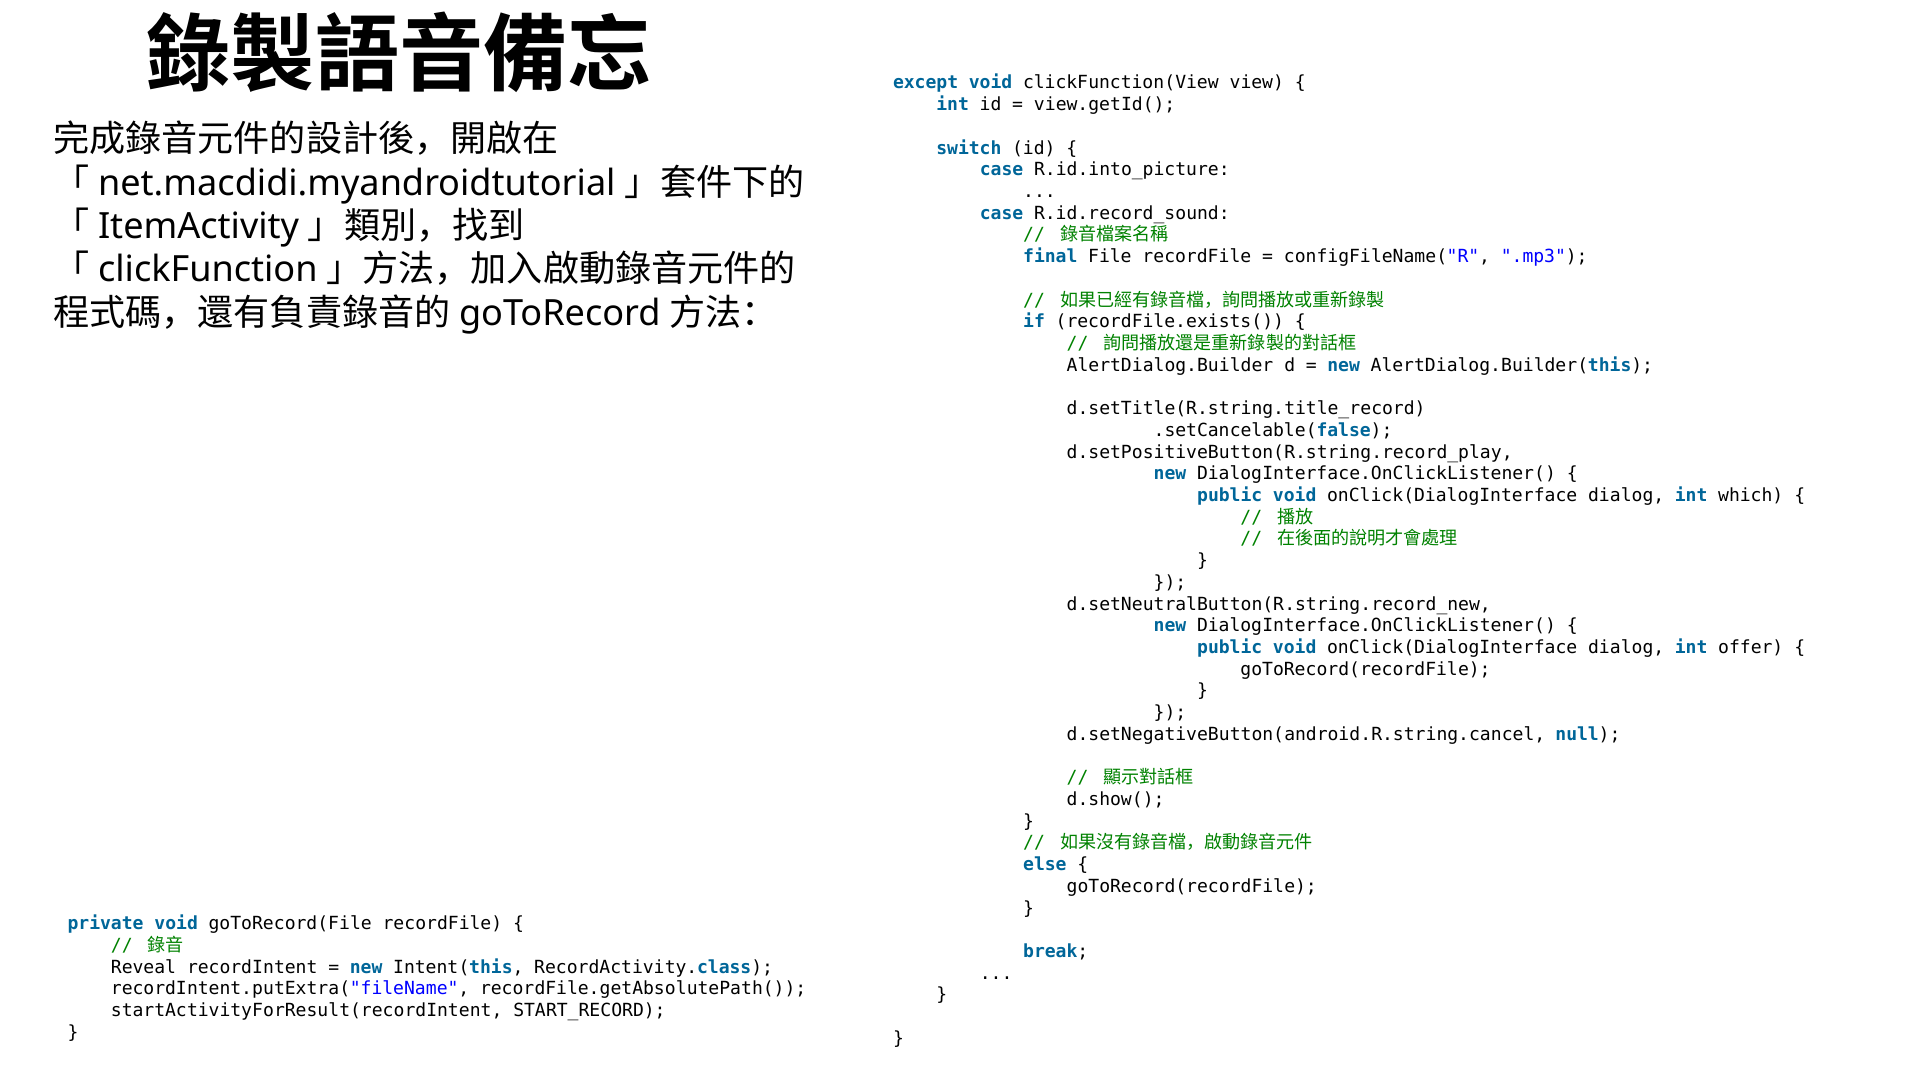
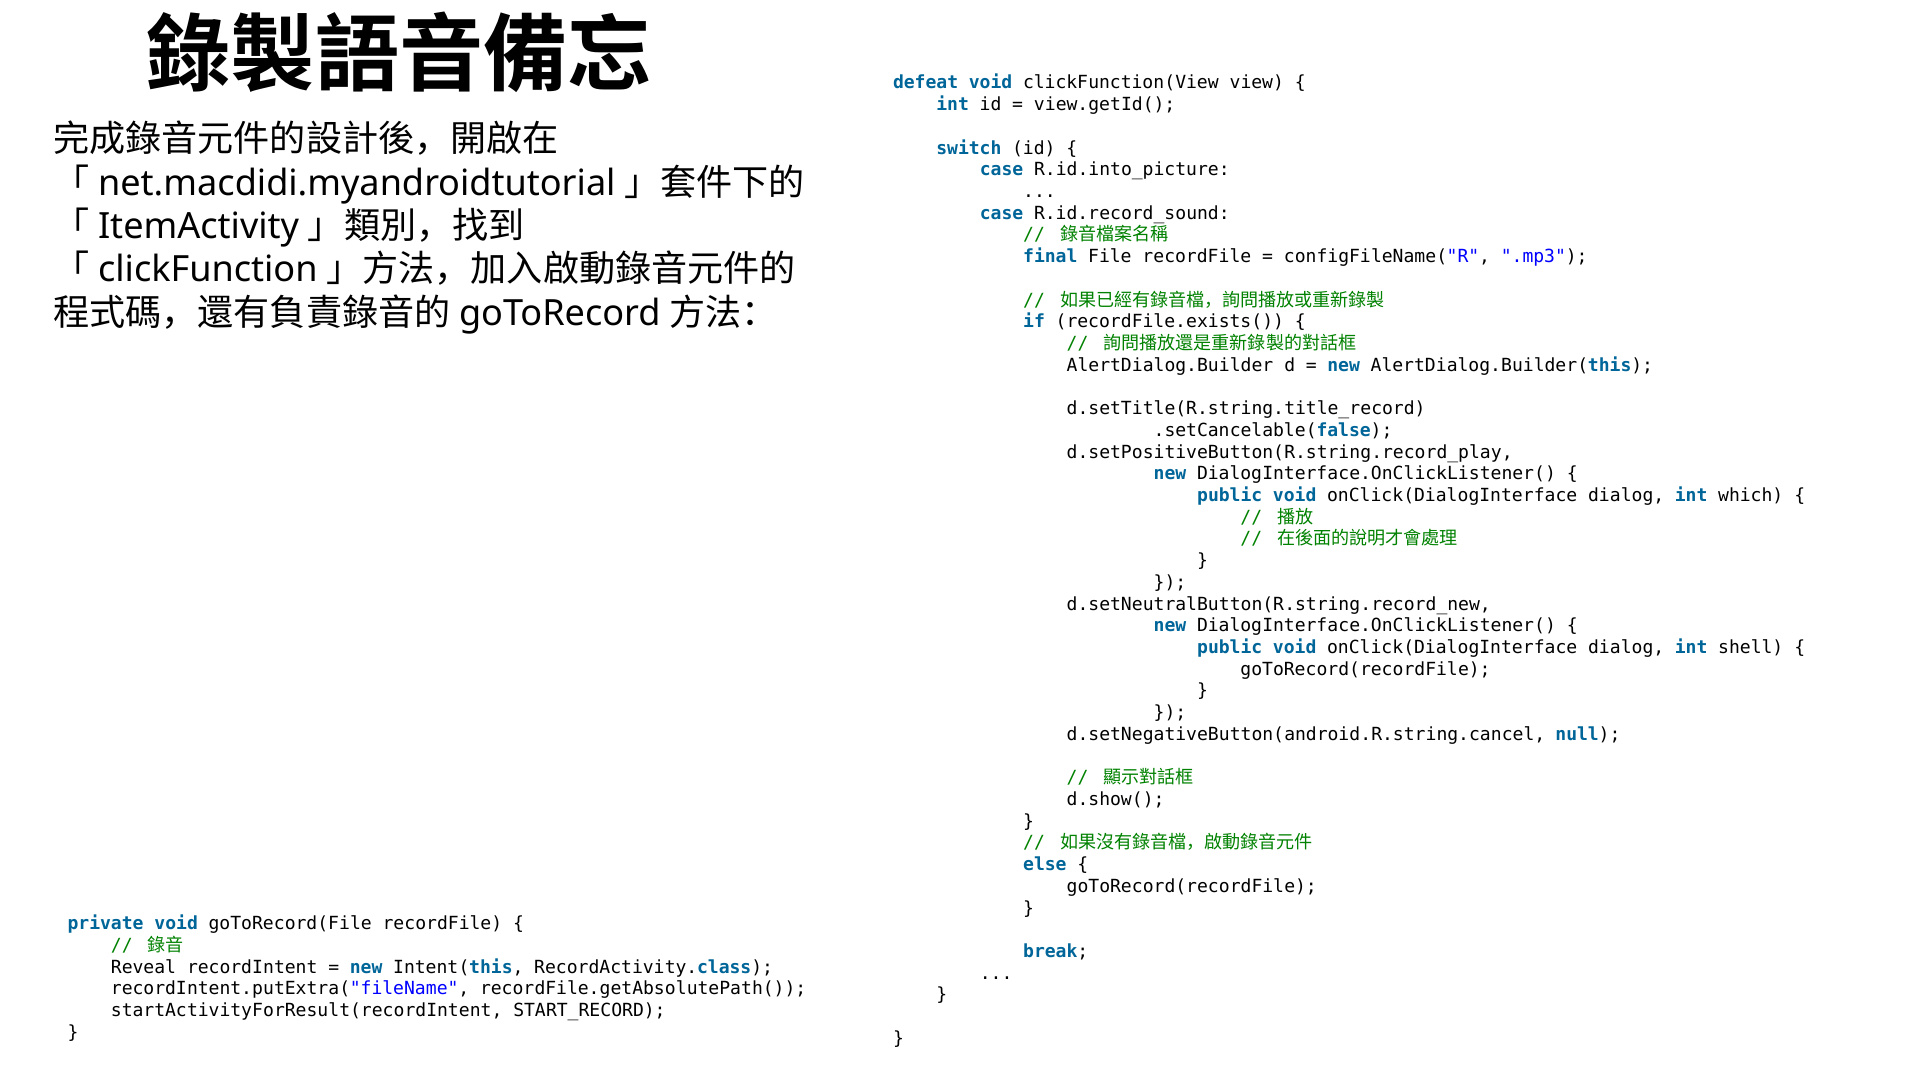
except: except -> defeat
offer: offer -> shell
